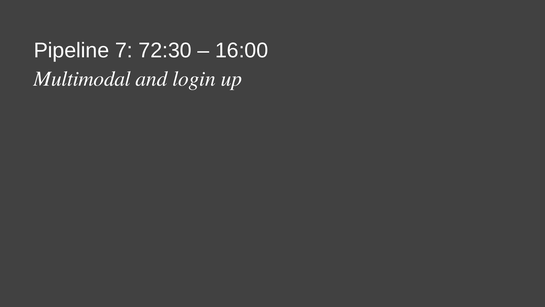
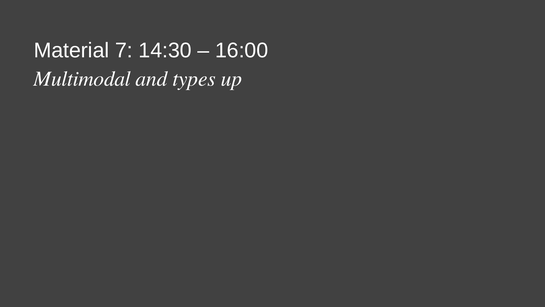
Pipeline: Pipeline -> Material
72:30: 72:30 -> 14:30
login: login -> types
